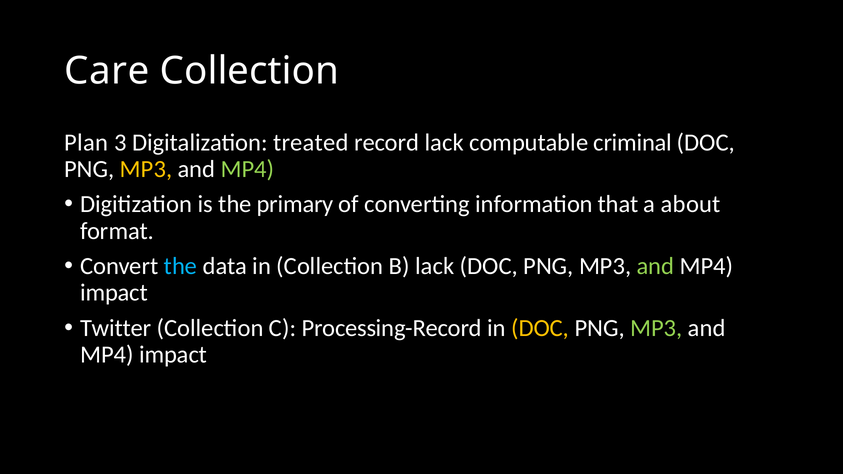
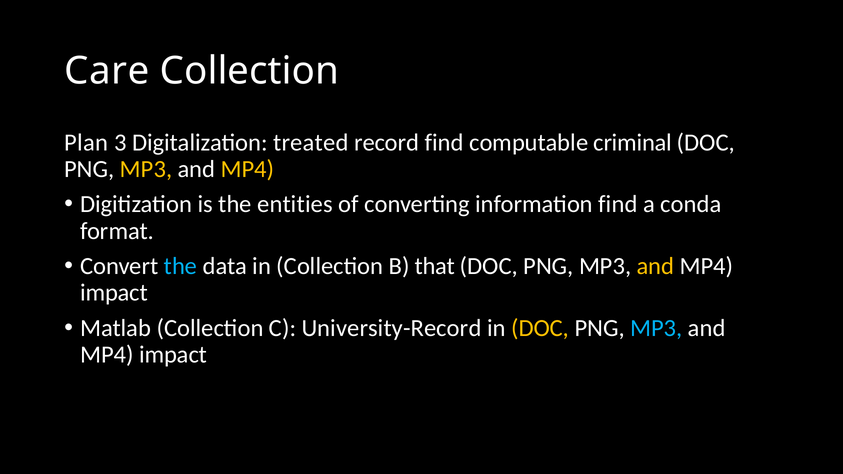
record lack: lack -> find
MP4 at (248, 169) colour: light green -> yellow
primary: primary -> entities
information that: that -> find
about: about -> conda
B lack: lack -> that
and at (655, 266) colour: light green -> yellow
Twitter: Twitter -> Matlab
Processing-Record: Processing-Record -> University-Record
MP3 at (656, 328) colour: light green -> light blue
